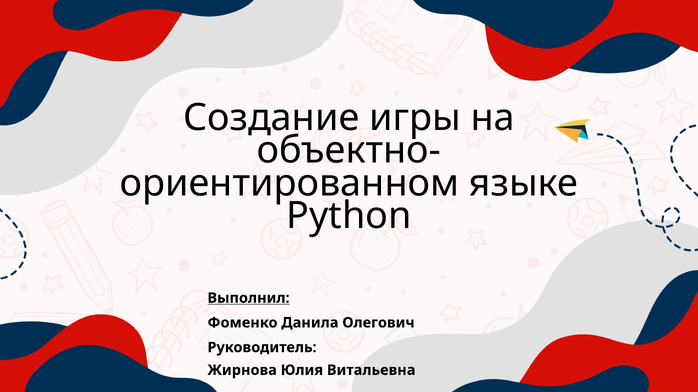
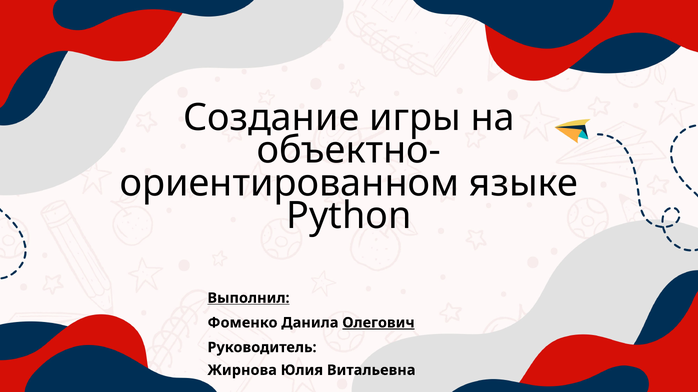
Олегович underline: none -> present
